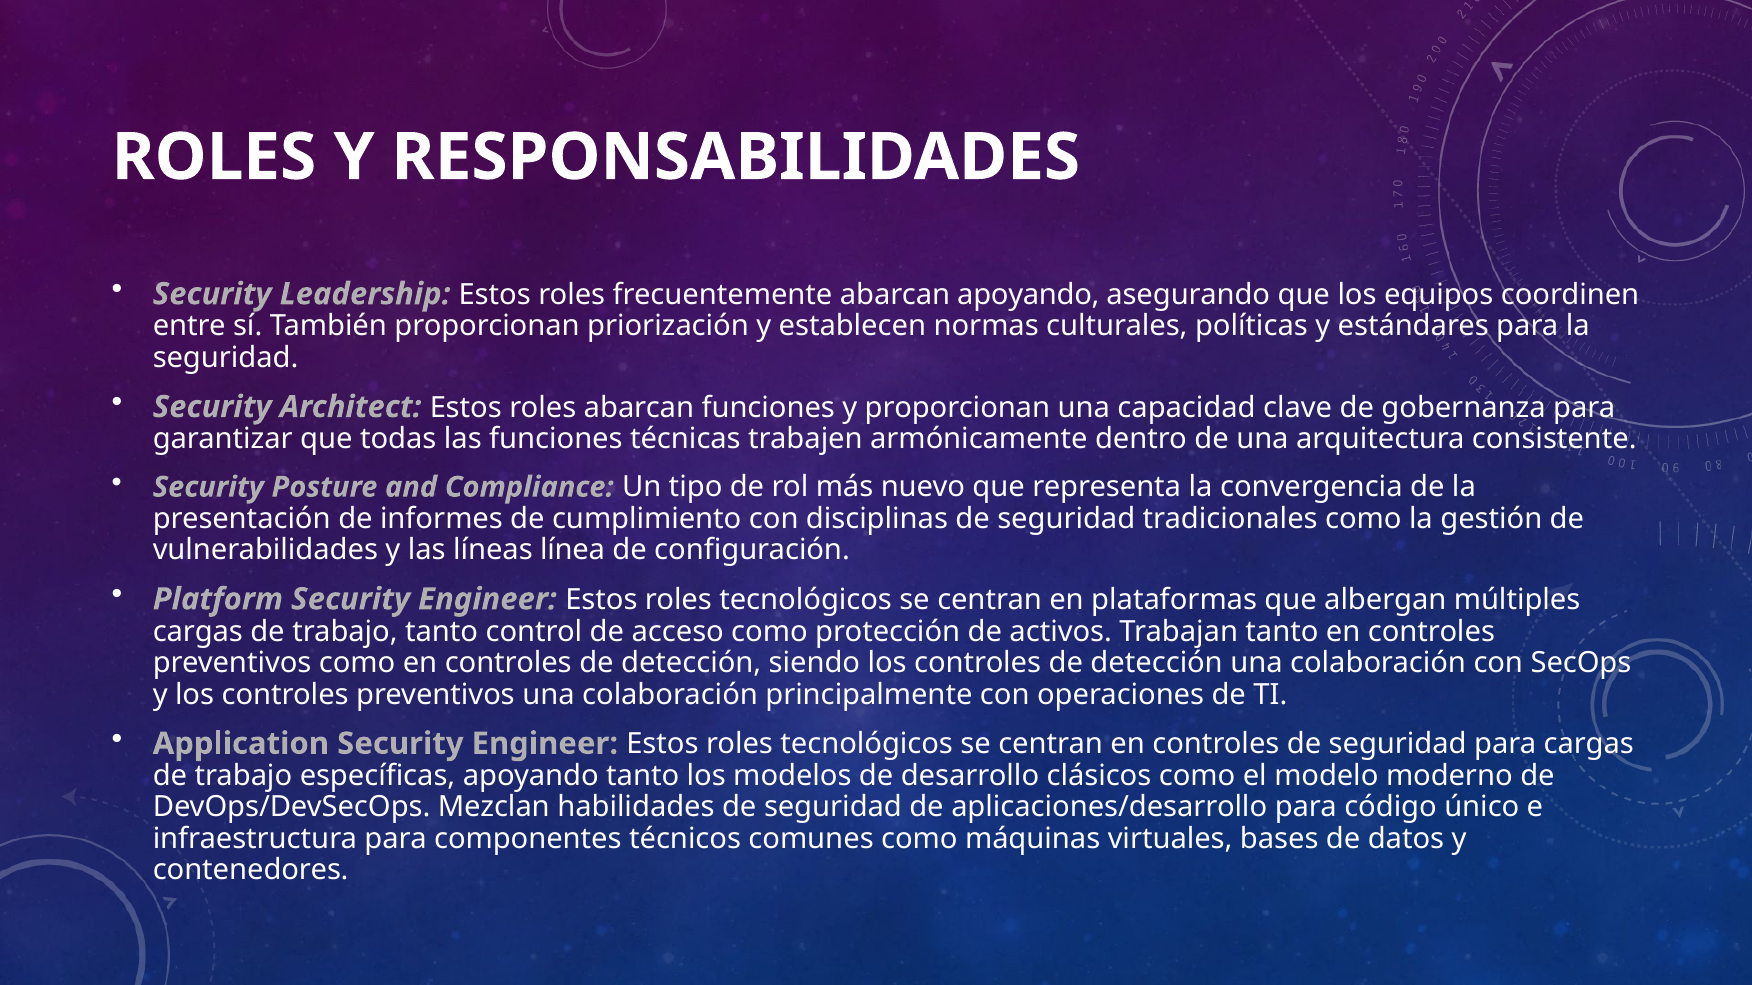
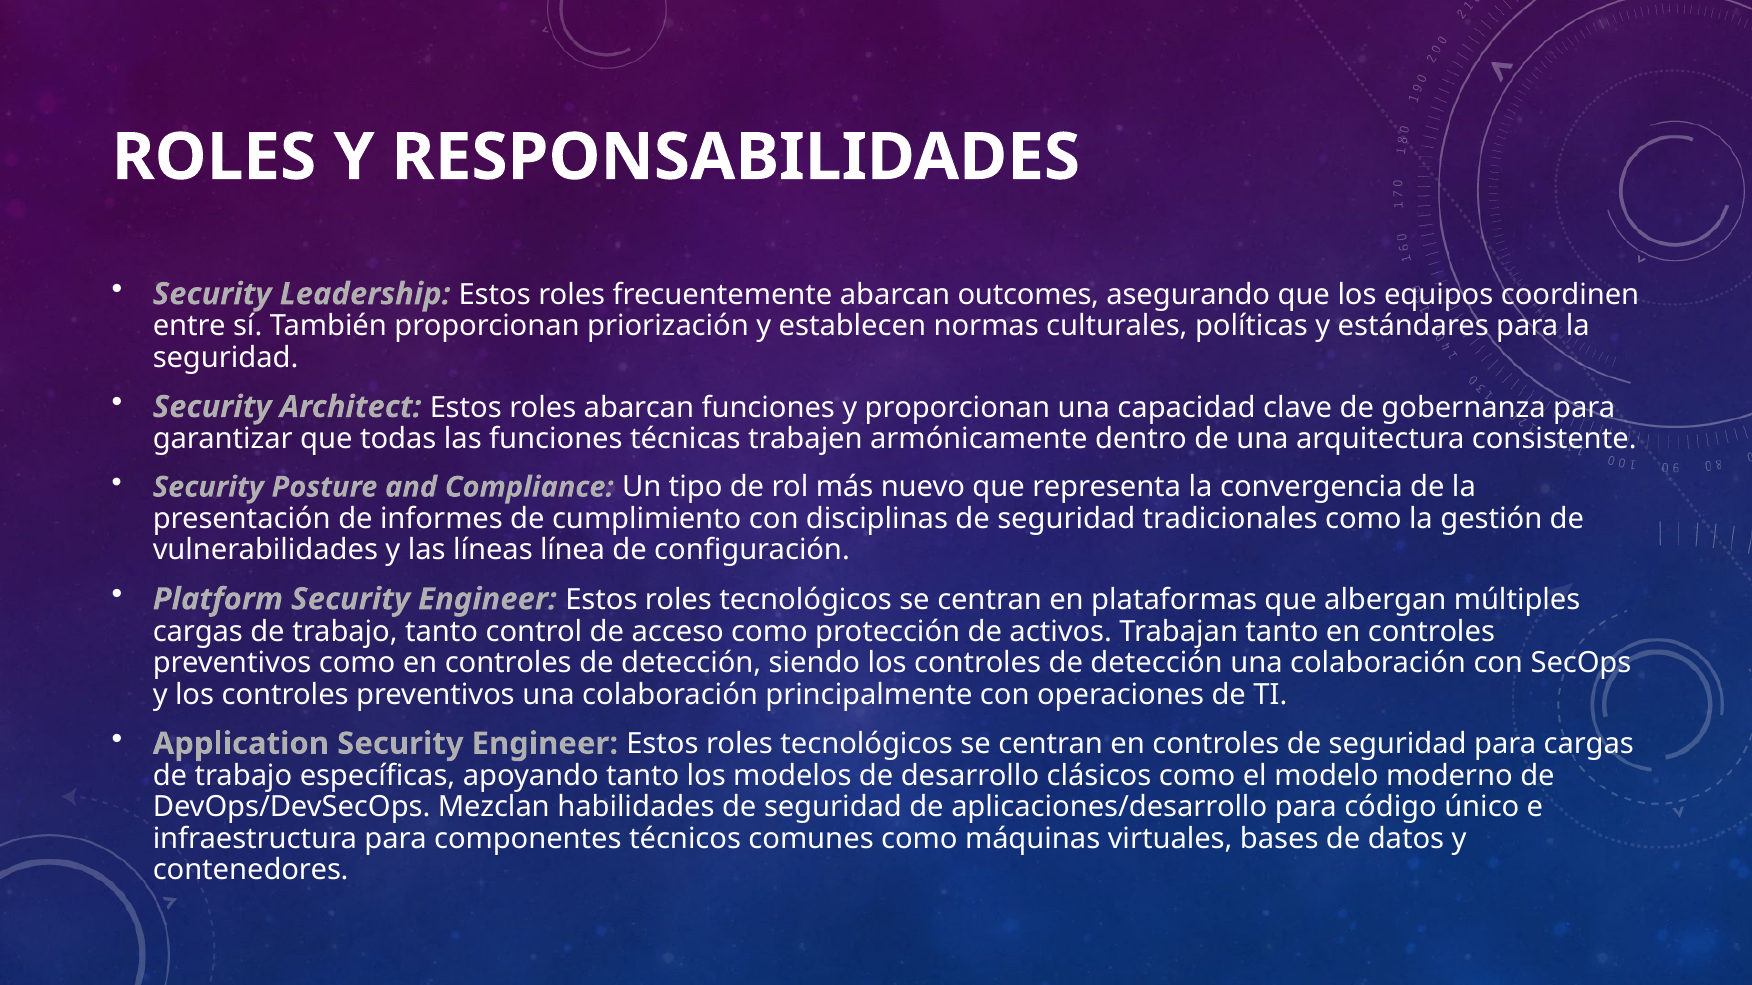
abarcan apoyando: apoyando -> outcomes
